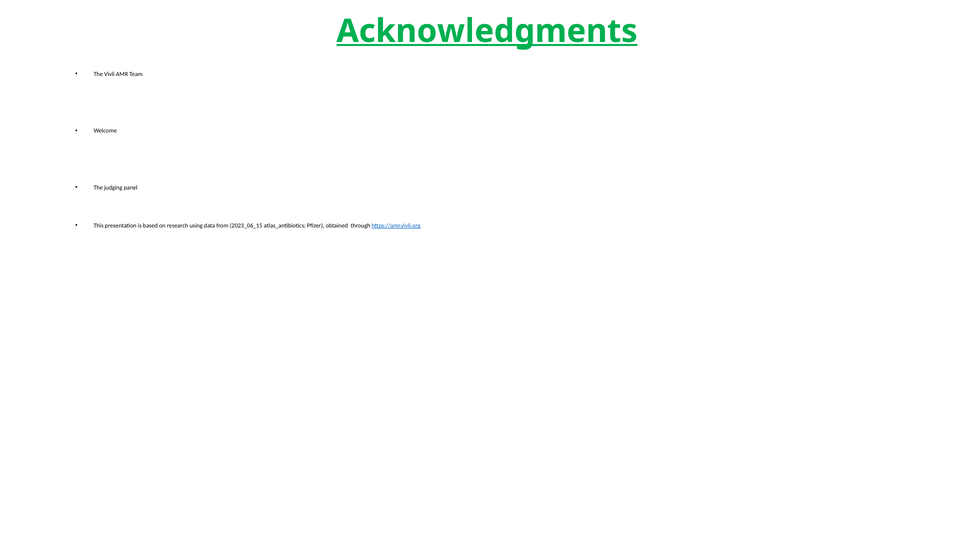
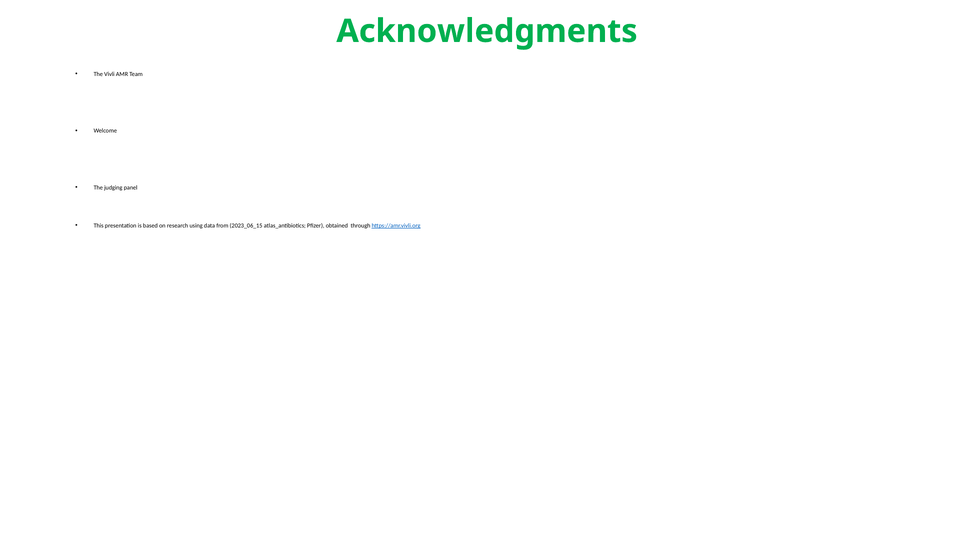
Acknowledgments underline: present -> none
